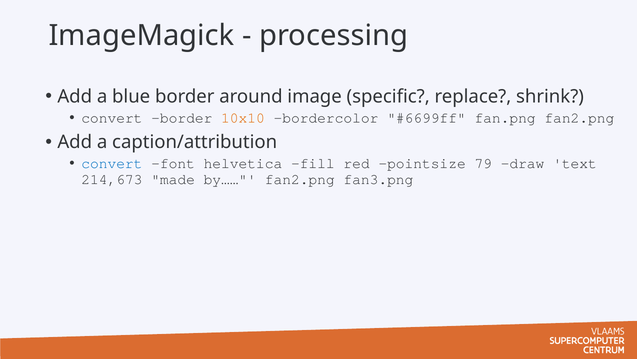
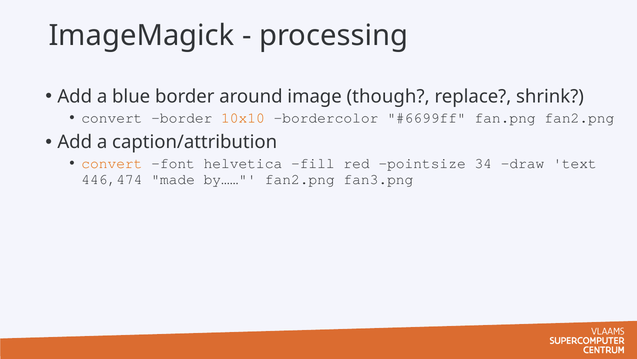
specific: specific -> though
convert at (112, 163) colour: blue -> orange
79: 79 -> 34
214,673: 214,673 -> 446,474
